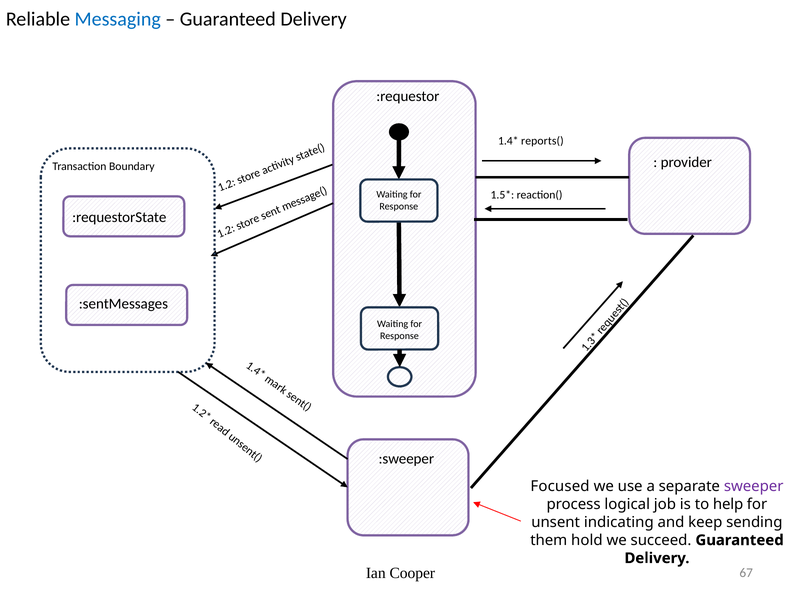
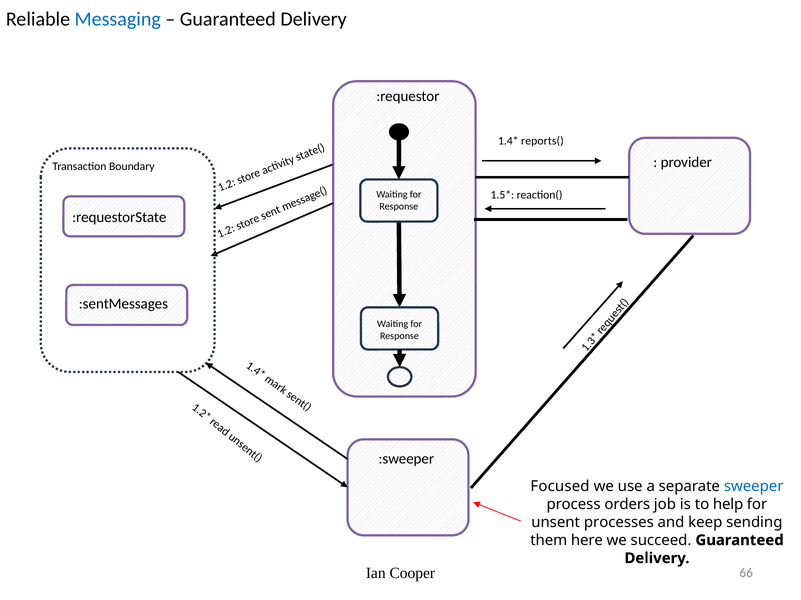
sweeper colour: purple -> blue
logical: logical -> orders
indicating: indicating -> processes
hold: hold -> here
67: 67 -> 66
